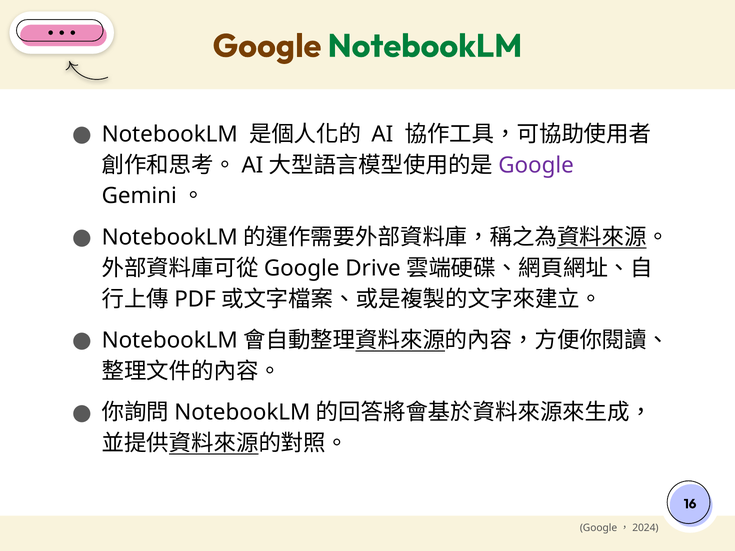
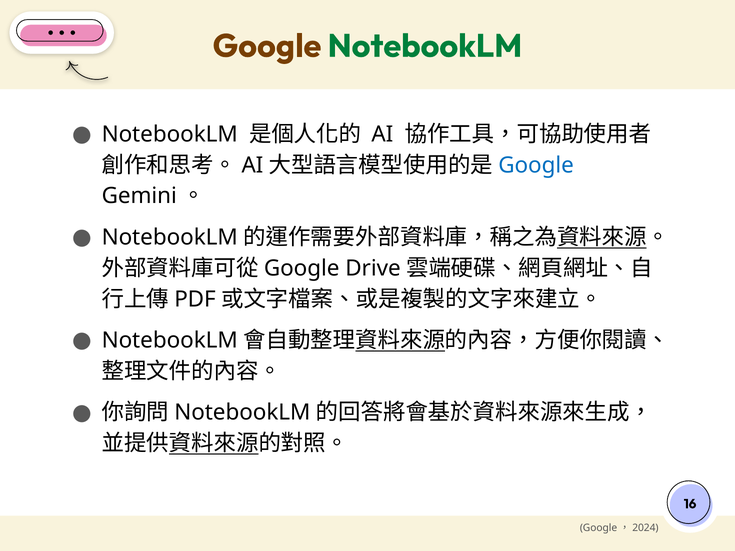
Google at (536, 165) colour: purple -> blue
